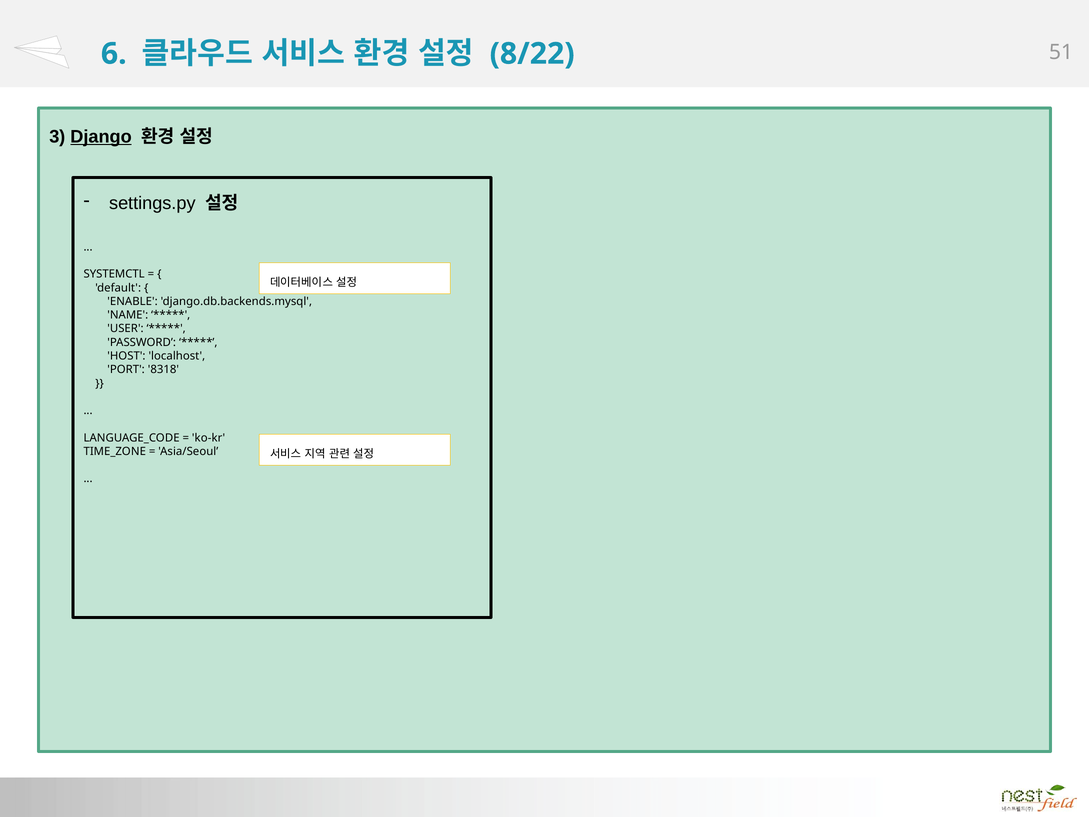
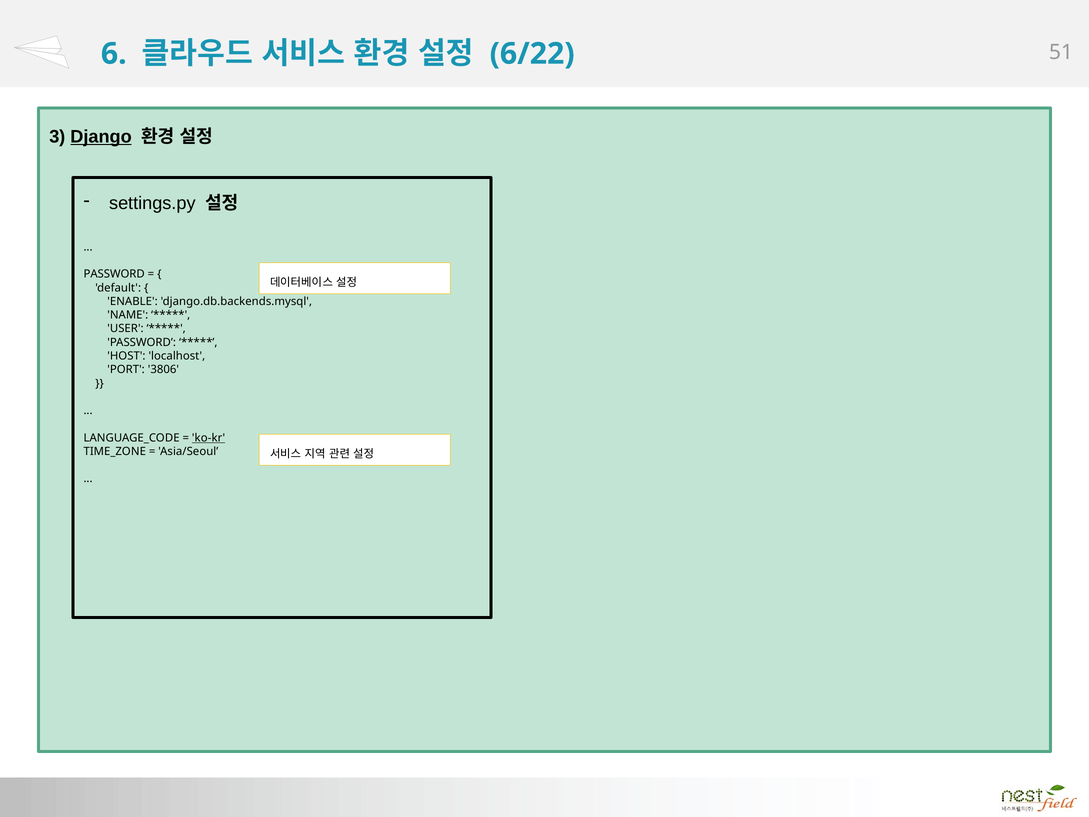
8/22: 8/22 -> 6/22
SYSTEMCTL at (114, 274): SYSTEMCTL -> PASSWORD
8318: 8318 -> 3806
ko-kr underline: none -> present
